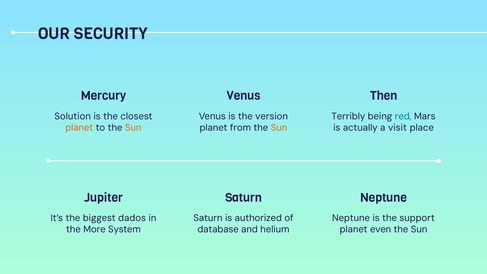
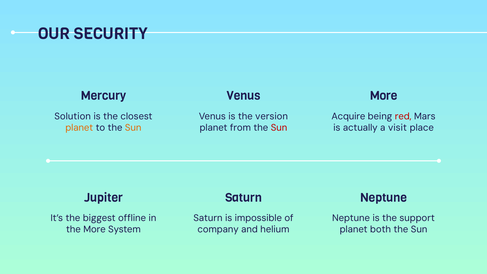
Then at (384, 96): Then -> More
Terribly: Terribly -> Acquire
red colour: blue -> red
Sun at (279, 128) colour: orange -> red
dados: dados -> offline
authorized: authorized -> impossible
database: database -> company
even: even -> both
